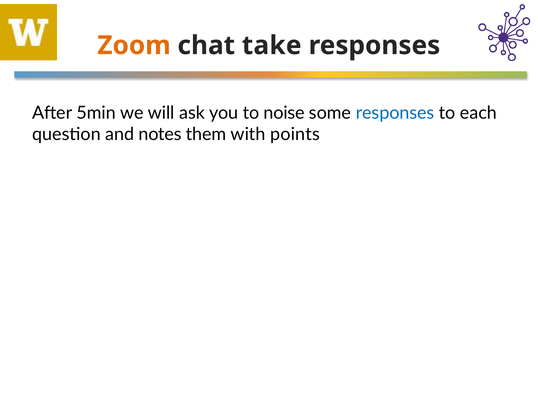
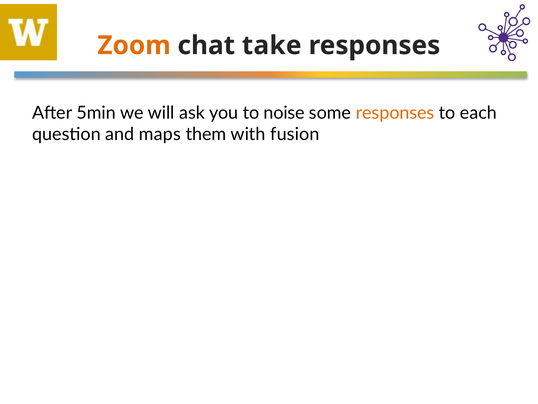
responses at (395, 113) colour: blue -> orange
notes: notes -> maps
points: points -> fusion
